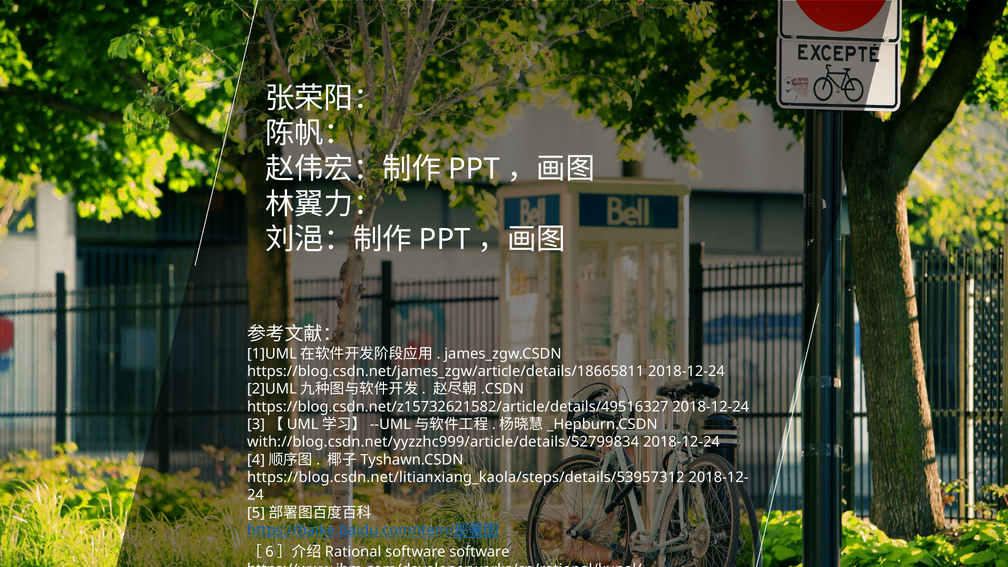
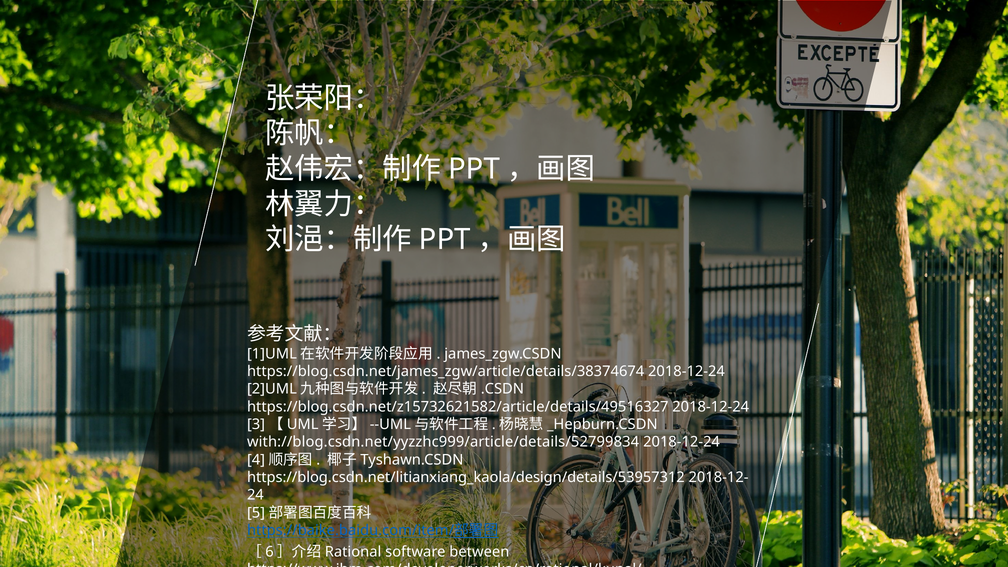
https://blog.csdn.net/james_zgw/article/details/18665811: https://blog.csdn.net/james_zgw/article/details/18665811 -> https://blog.csdn.net/james_zgw/article/details/38374674
https://blog.csdn.net/litianxiang_kaola/steps/details/53957312: https://blog.csdn.net/litianxiang_kaola/steps/details/53957312 -> https://blog.csdn.net/litianxiang_kaola/design/details/53957312
software software: software -> between
